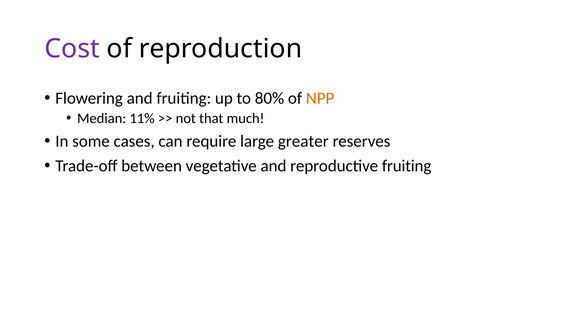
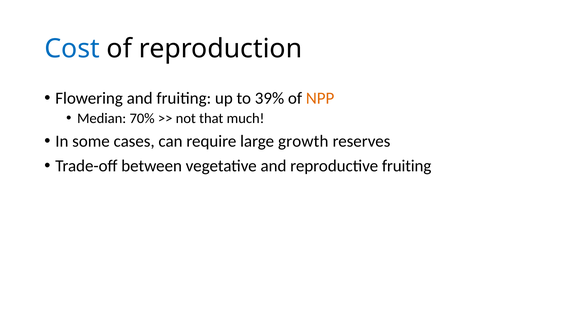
Cost colour: purple -> blue
80%: 80% -> 39%
11%: 11% -> 70%
greater: greater -> growth
